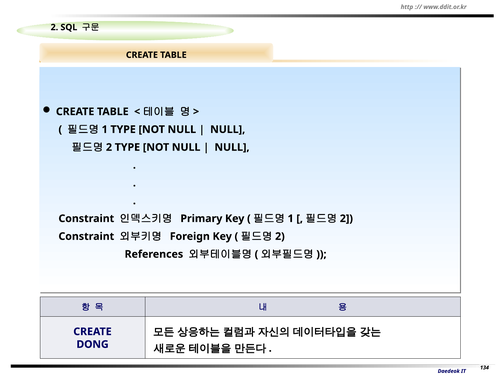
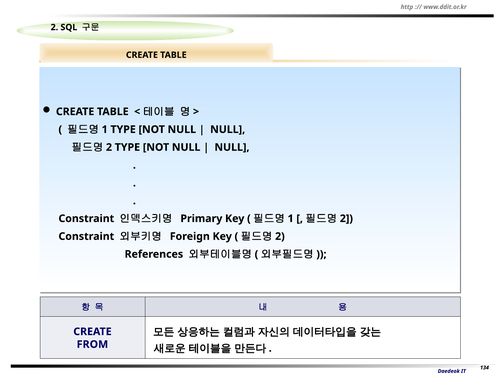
DONG: DONG -> FROM
